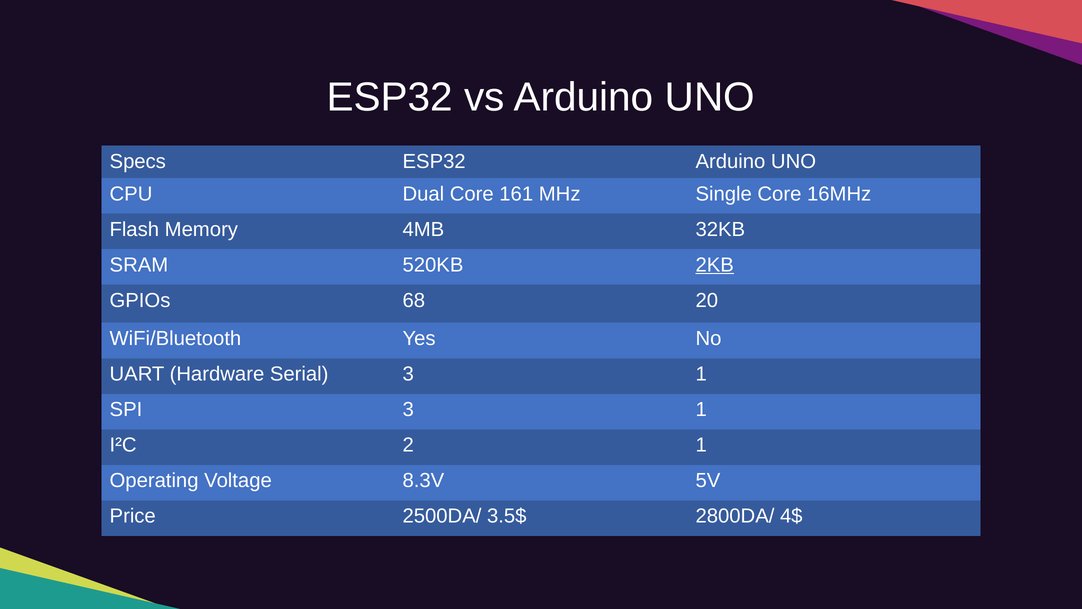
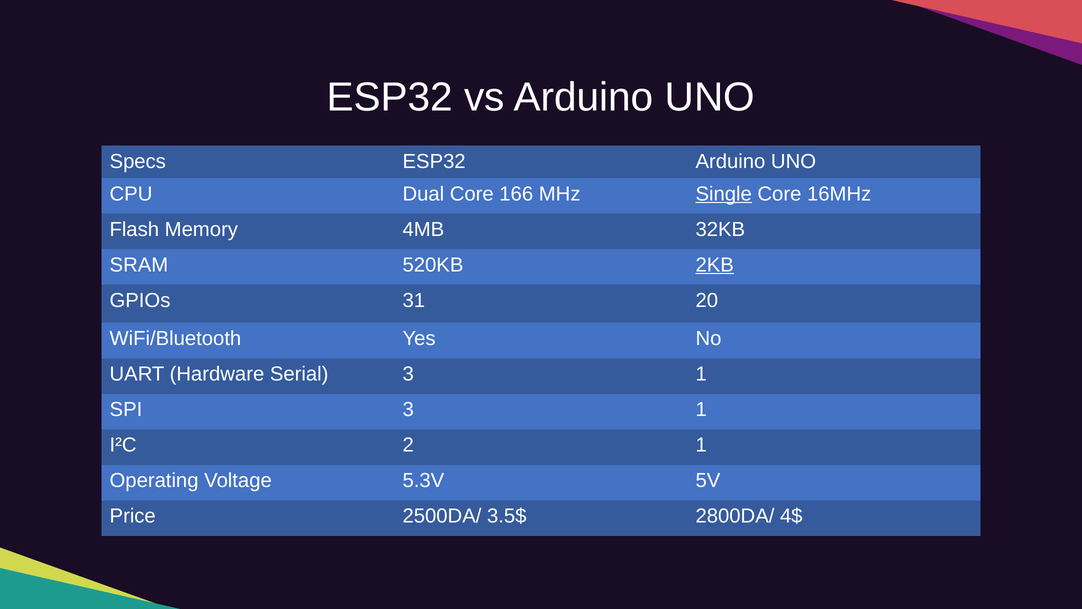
161: 161 -> 166
Single underline: none -> present
68: 68 -> 31
8.3V: 8.3V -> 5.3V
